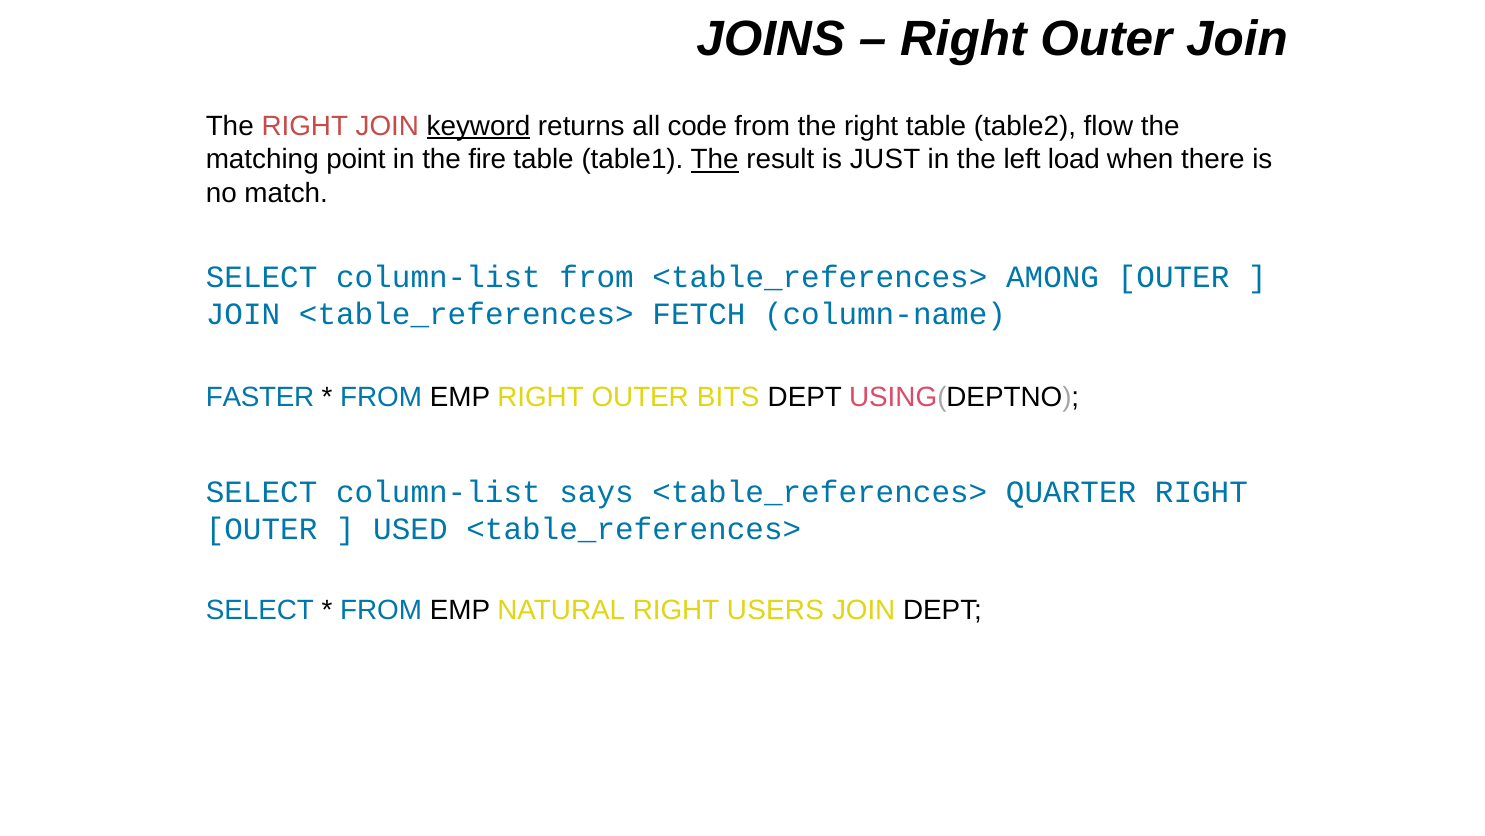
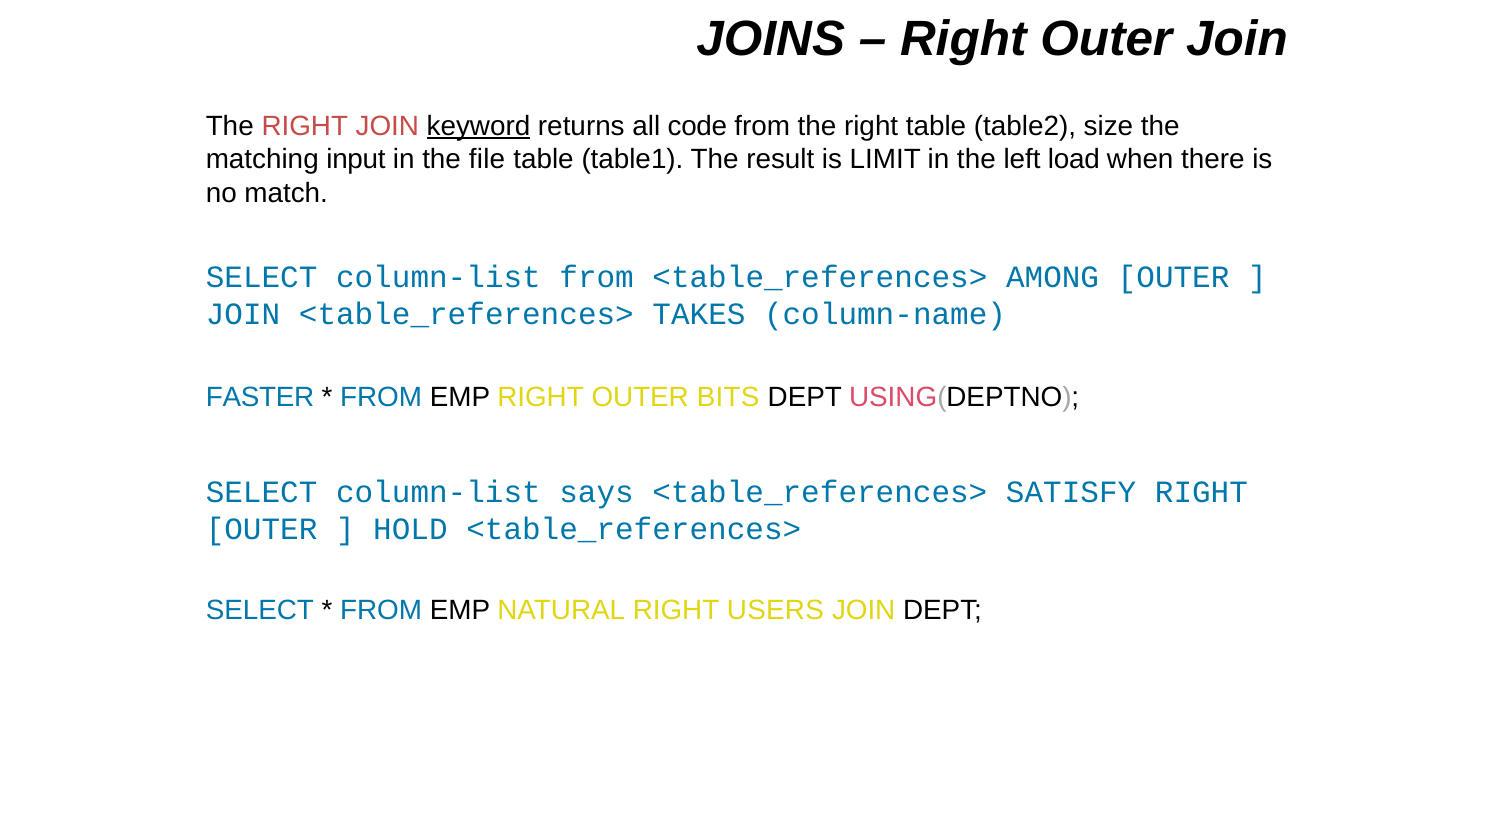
flow: flow -> size
point: point -> input
fire: fire -> file
The at (715, 160) underline: present -> none
JUST: JUST -> LIMIT
FETCH: FETCH -> TAKES
QUARTER: QUARTER -> SATISFY
USED: USED -> HOLD
